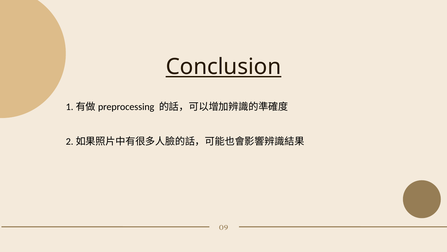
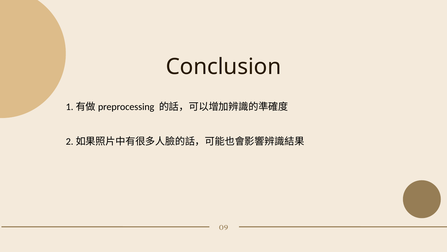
Conclusion underline: present -> none
